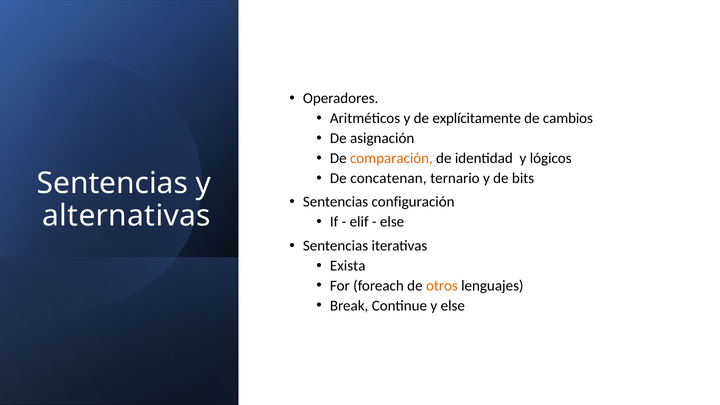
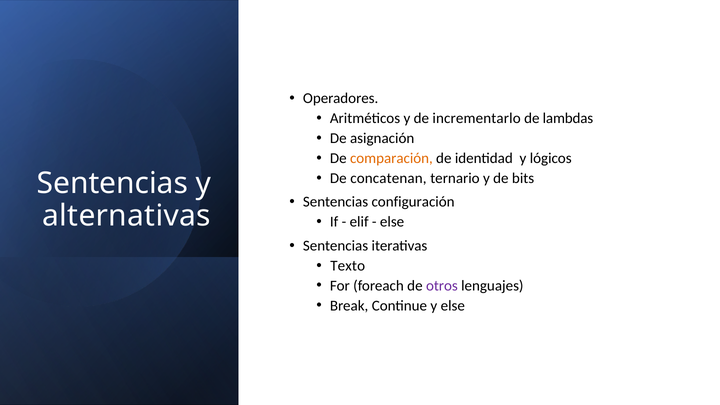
explícitamente: explícitamente -> incrementarlo
cambios: cambios -> lambdas
Exista: Exista -> Texto
otros colour: orange -> purple
